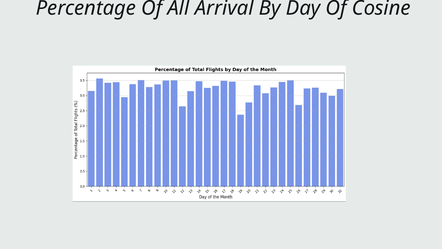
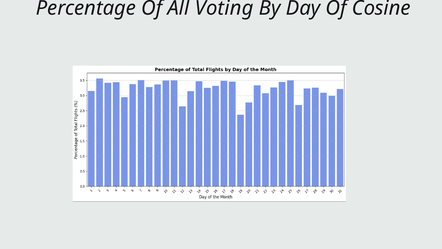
Arrival: Arrival -> Voting
